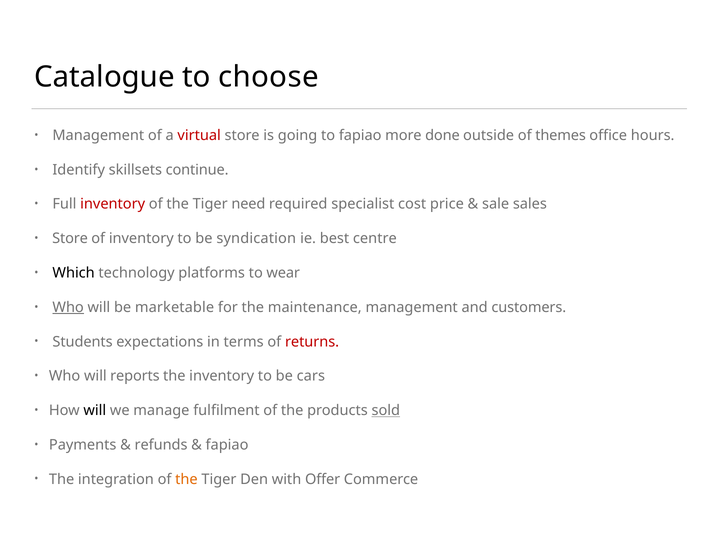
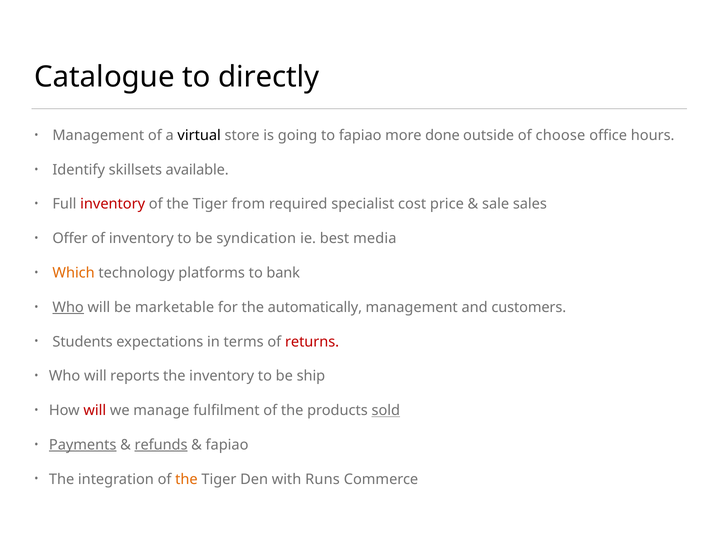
choose: choose -> directly
virtual colour: red -> black
themes: themes -> choose
continue: continue -> available
need: need -> from
Store at (70, 238): Store -> Offer
centre: centre -> media
Which colour: black -> orange
wear: wear -> bank
maintenance: maintenance -> automatically
cars: cars -> ship
will at (95, 410) colour: black -> red
Payments underline: none -> present
refunds underline: none -> present
Offer: Offer -> Runs
